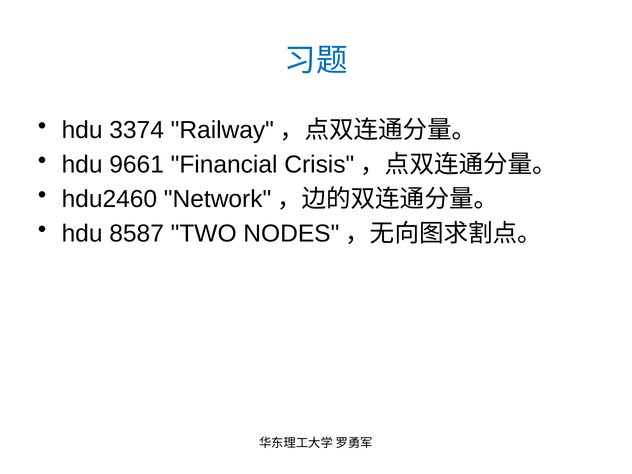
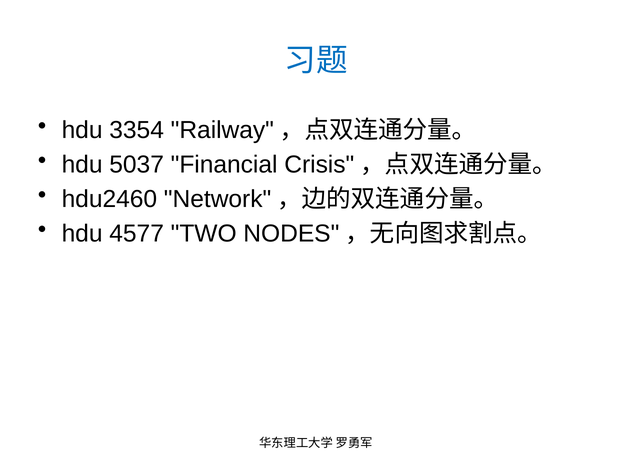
3374: 3374 -> 3354
9661: 9661 -> 5037
8587: 8587 -> 4577
